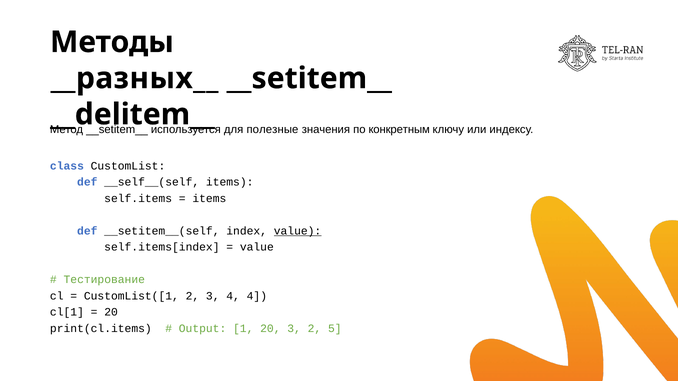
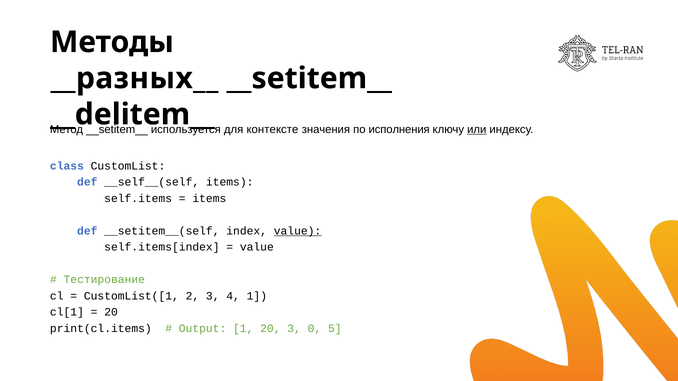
полезные: полезные -> контексте
конкретным: конкретным -> исполнения
или underline: none -> present
4 4: 4 -> 1
3 2: 2 -> 0
